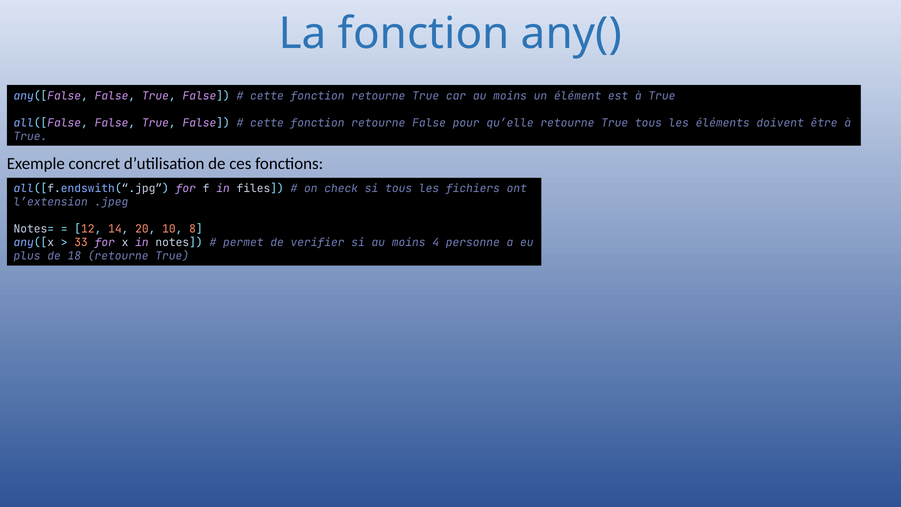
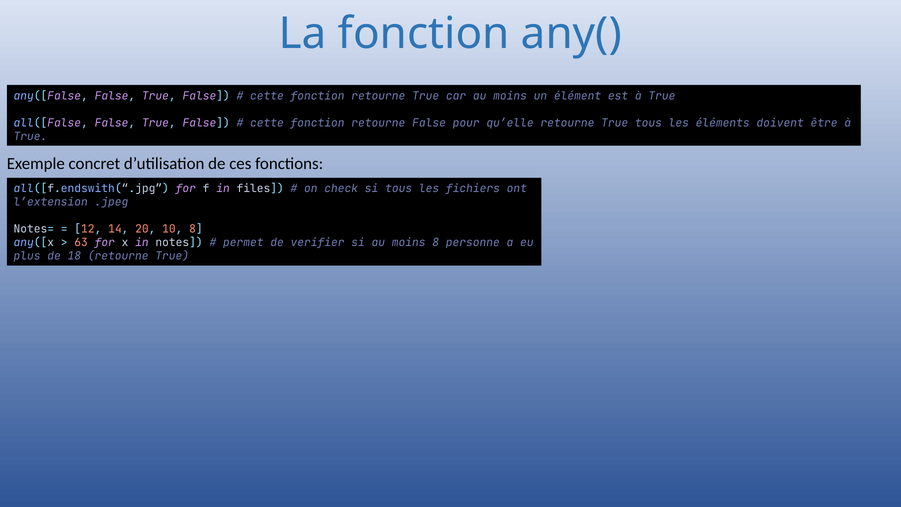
33: 33 -> 63
moins 4: 4 -> 8
